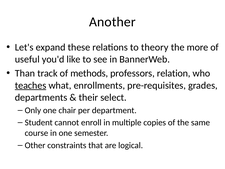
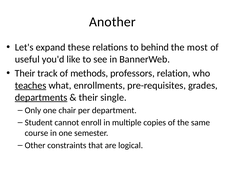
theory: theory -> behind
more: more -> most
Than at (25, 73): Than -> Their
departments underline: none -> present
select: select -> single
